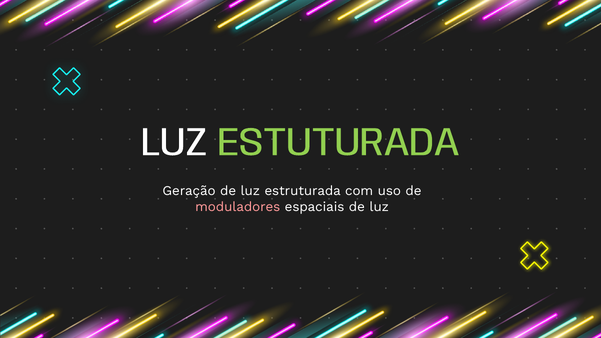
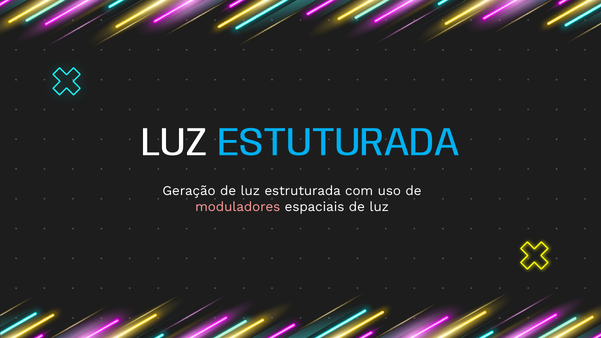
ESTUTURADA colour: light green -> light blue
